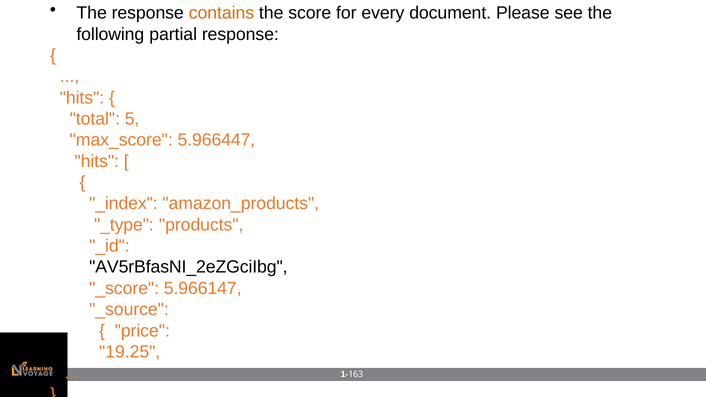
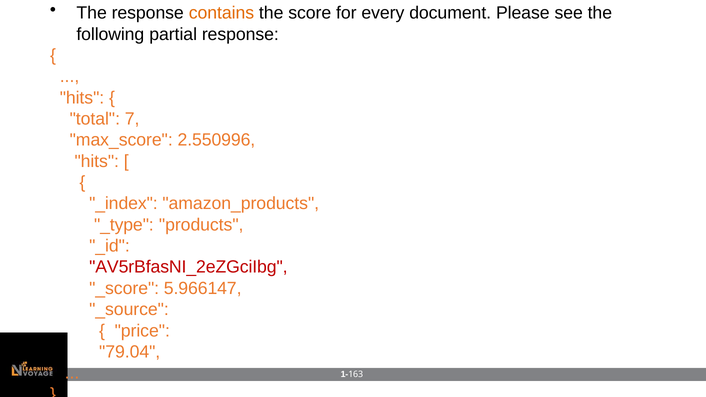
5: 5 -> 7
5.966447: 5.966447 -> 2.550996
AV5rBfasNI_2eZGciIbg colour: black -> red
19.25: 19.25 -> 79.04
